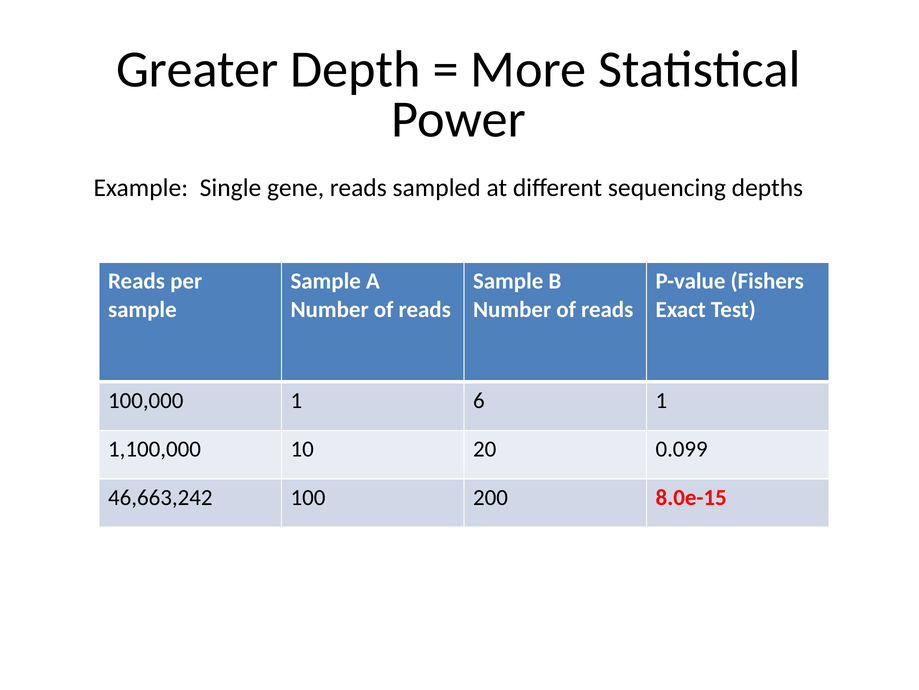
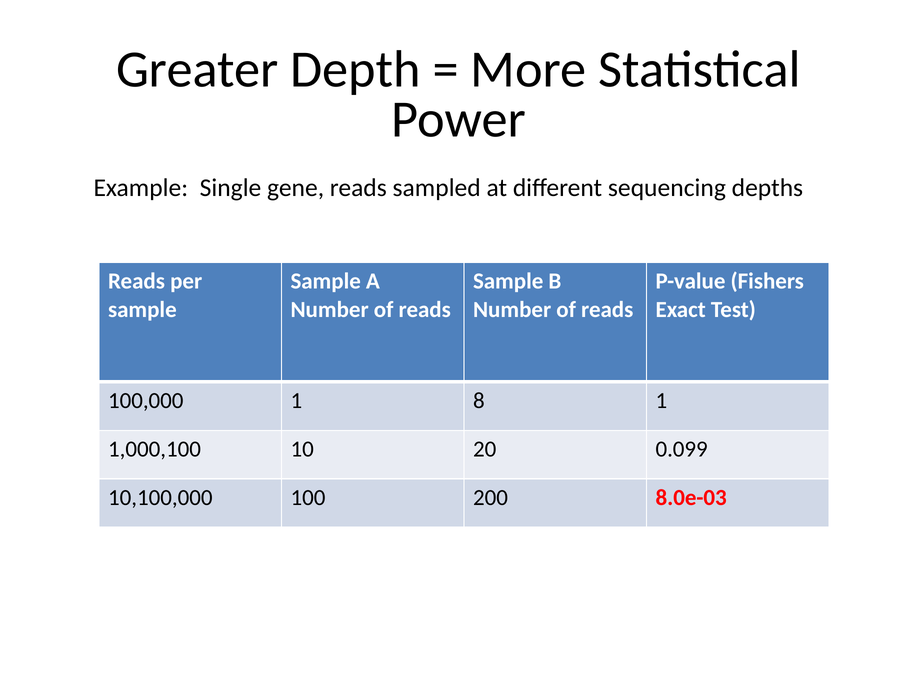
6: 6 -> 8
1,100,000: 1,100,000 -> 1,000,100
46,663,242: 46,663,242 -> 10,100,000
8.0e-15: 8.0e-15 -> 8.0e-03
